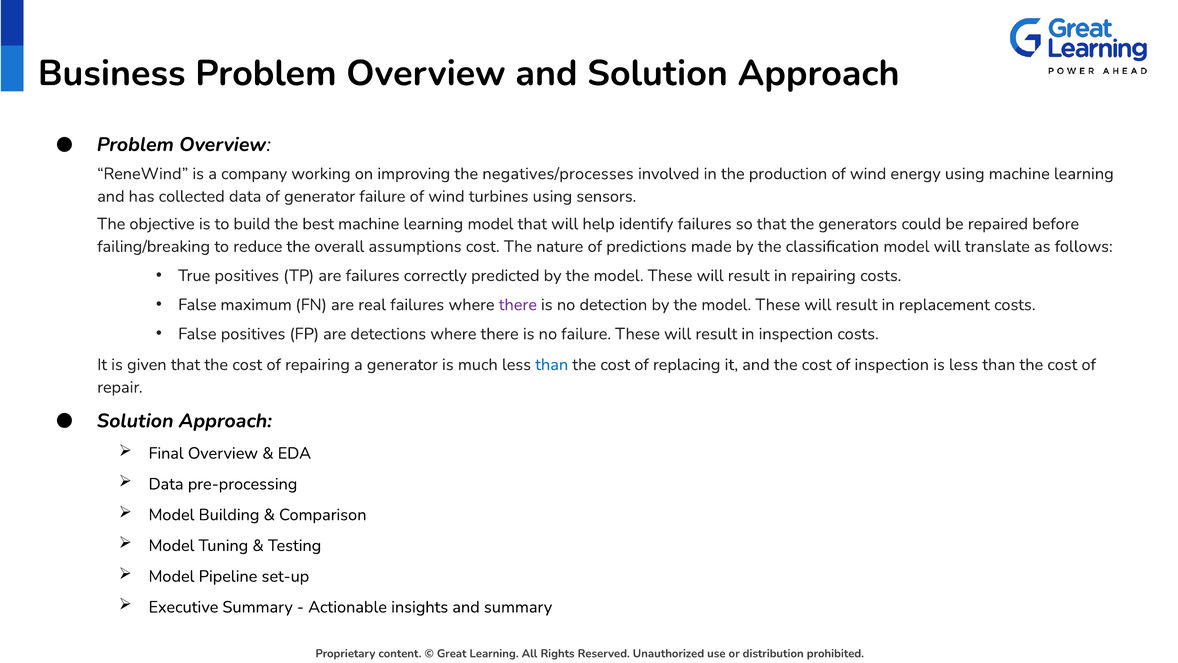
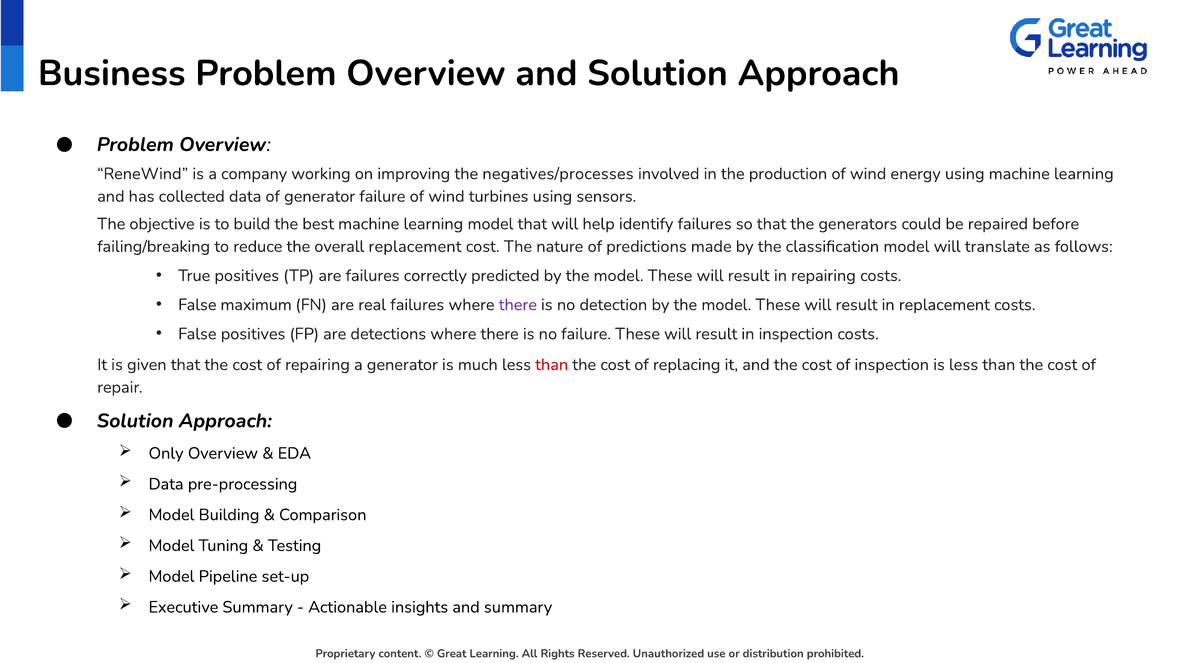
overall assumptions: assumptions -> replacement
than at (552, 364) colour: blue -> red
Final: Final -> Only
